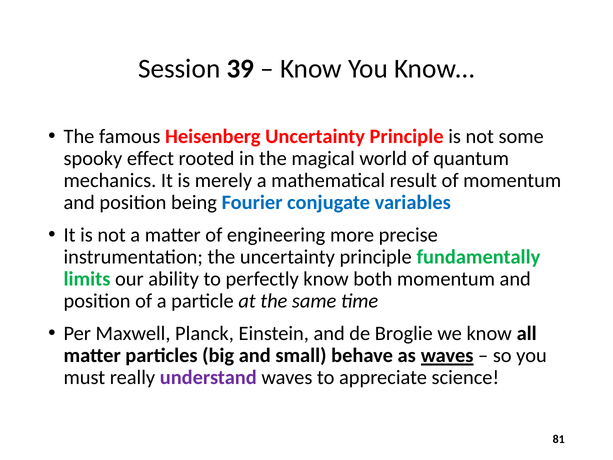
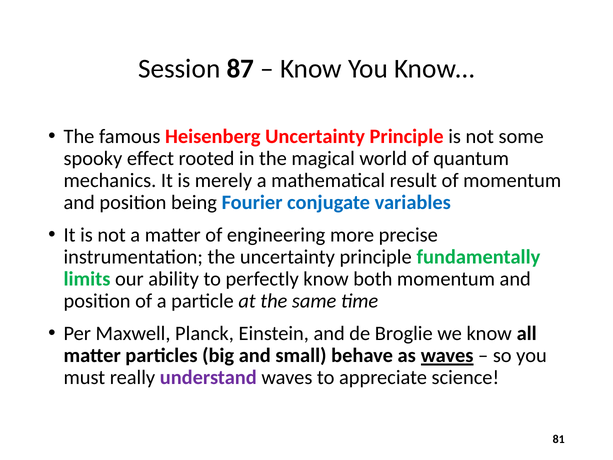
39: 39 -> 87
